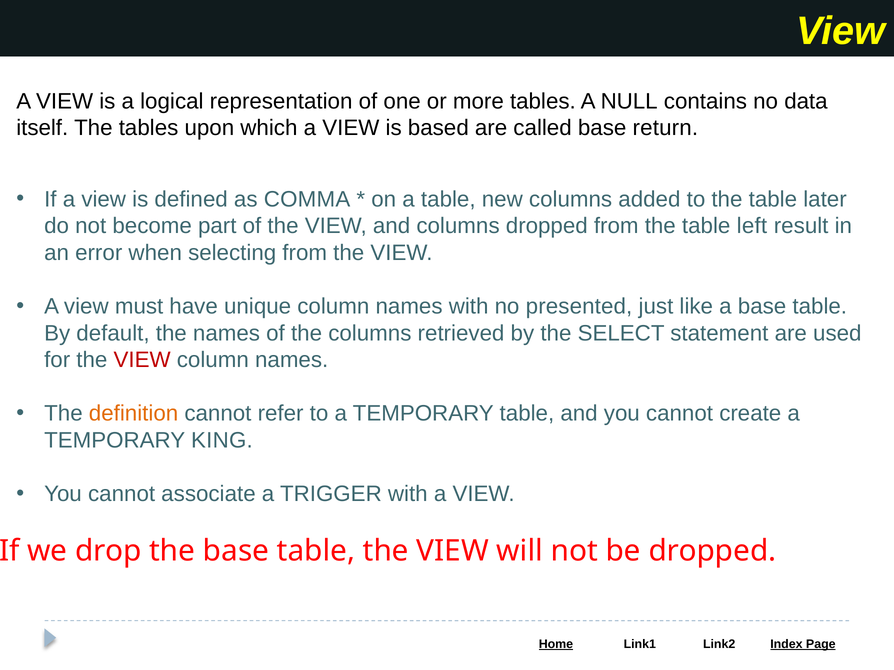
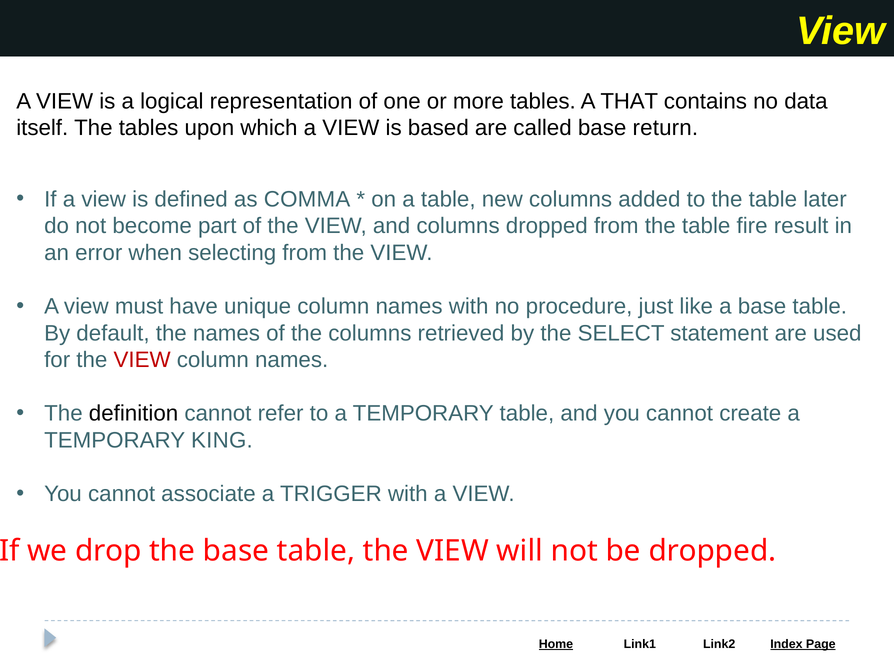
NULL: NULL -> THAT
left: left -> fire
presented: presented -> procedure
definition colour: orange -> black
